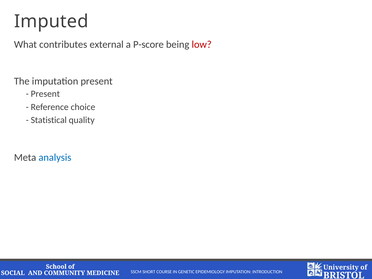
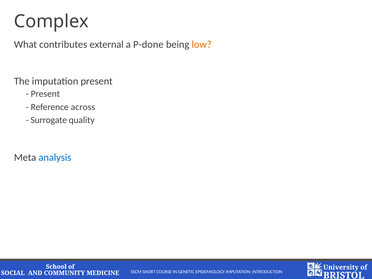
Imputed: Imputed -> Complex
P-score: P-score -> P-done
low colour: red -> orange
choice: choice -> across
Statistical: Statistical -> Surrogate
